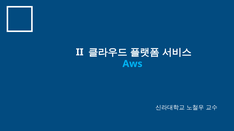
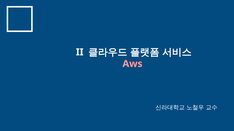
Aws colour: light blue -> pink
